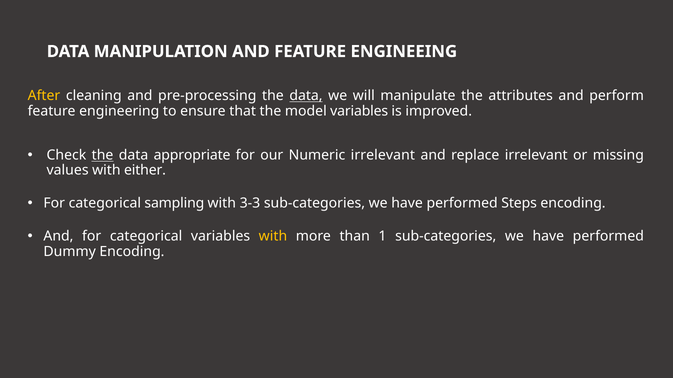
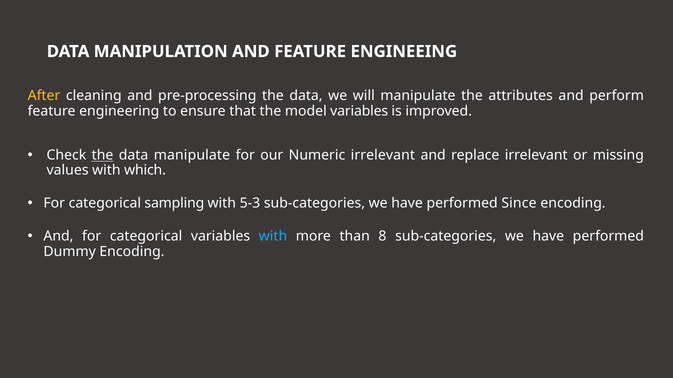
data at (306, 96) underline: present -> none
data appropriate: appropriate -> manipulate
either: either -> which
3-3: 3-3 -> 5-3
Steps: Steps -> Since
with at (273, 237) colour: yellow -> light blue
1: 1 -> 8
